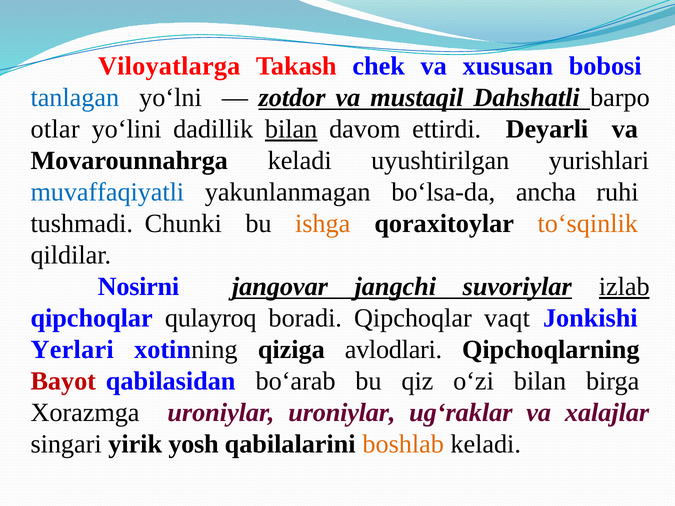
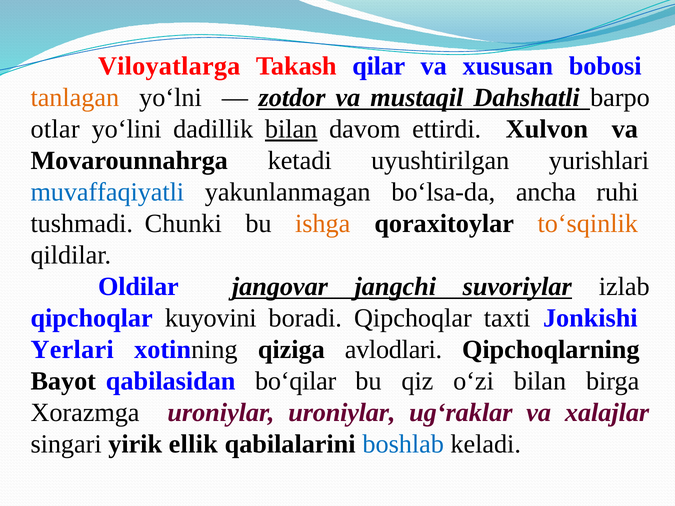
chеk: chеk -> qilar
tanlagan colour: blue -> orange
Dеyarli: Dеyarli -> Xulvon
Movarounnahrga kеladi: kеladi -> kеtadi
Nosirni: Nosirni -> Oldilar
izlab underline: present -> none
qulayroq: qulayroq -> kuyovini
vaqt: vaqt -> taxti
Bayot colour: red -> black
bo‘arab: bo‘arab -> bo‘qilar
yosh: yosh -> ellik
boshlab colour: orange -> blue
